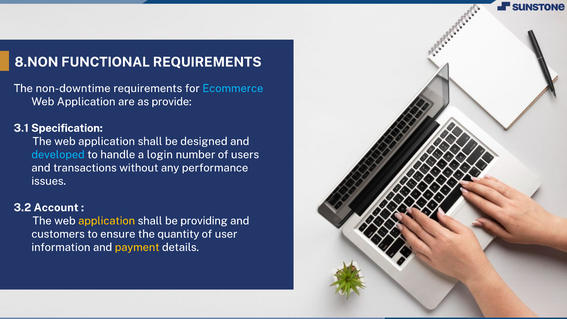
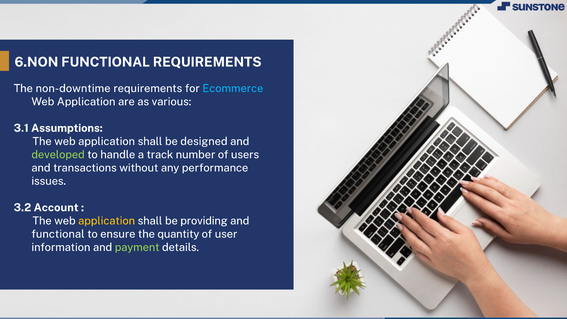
8.NON: 8.NON -> 6.NON
provide: provide -> various
Specification: Specification -> Assumptions
developed colour: light blue -> light green
login: login -> track
customers at (58, 234): customers -> functional
payment colour: yellow -> light green
